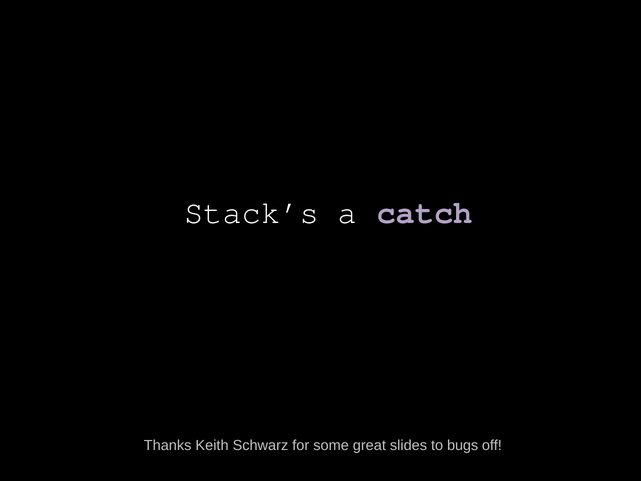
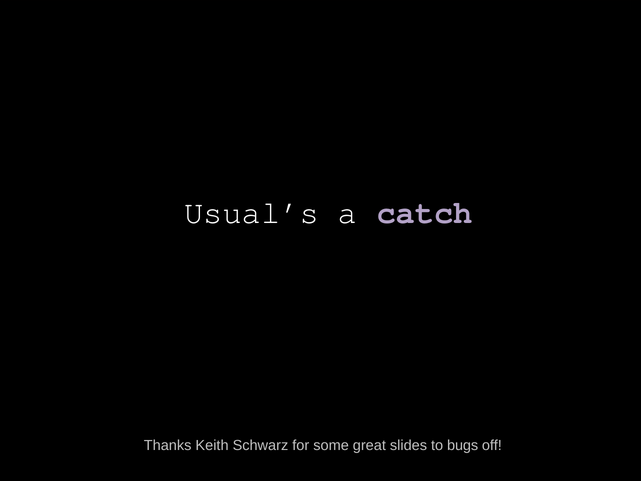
Stack’s: Stack’s -> Usual’s
